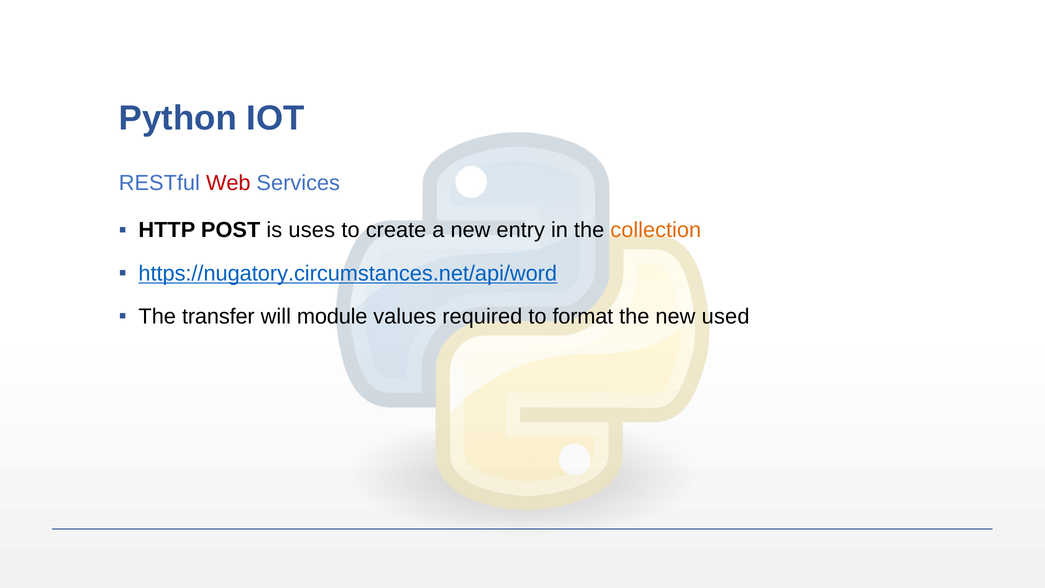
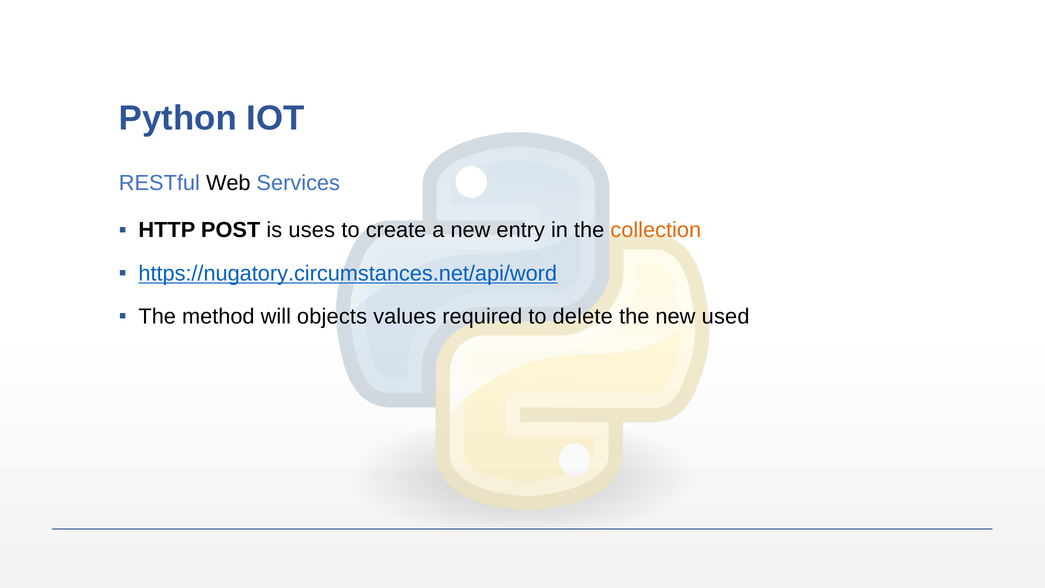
Web colour: red -> black
transfer: transfer -> method
module: module -> objects
format: format -> delete
